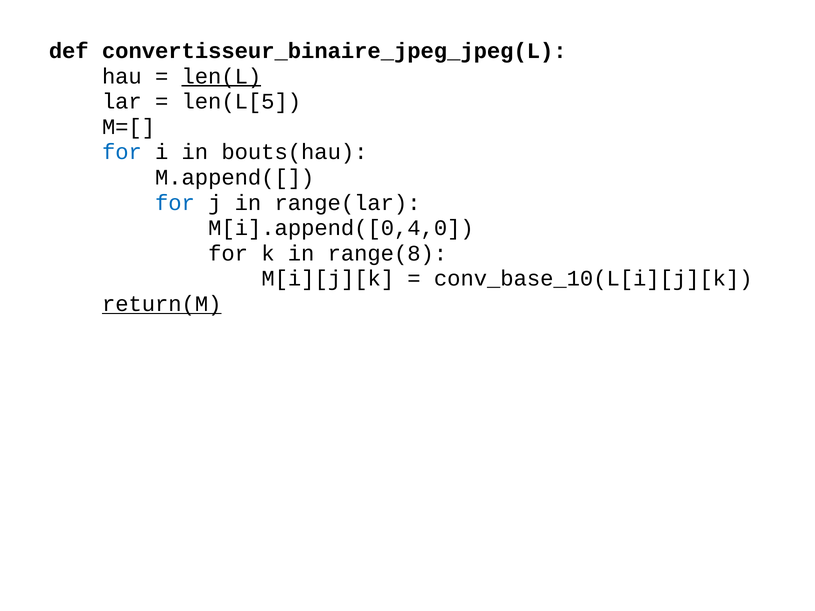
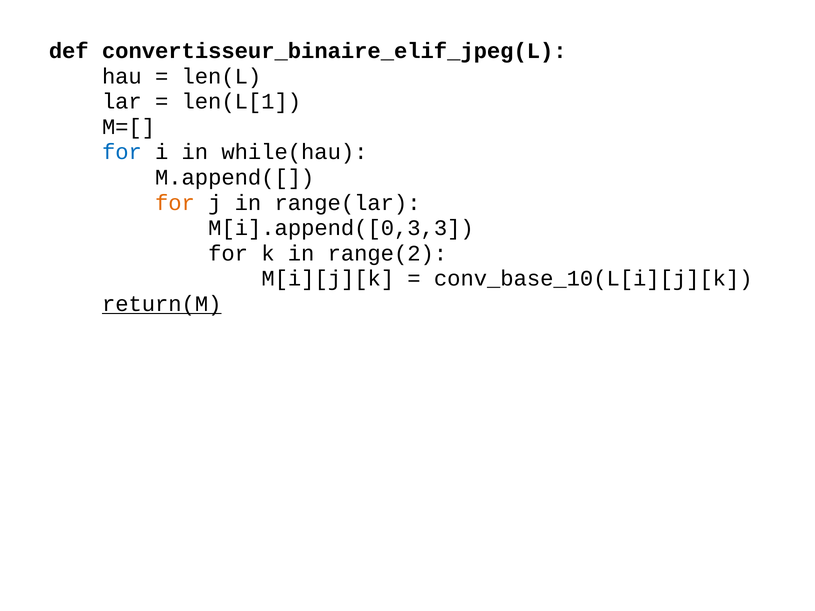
convertisseur_binaire_jpeg_jpeg(L: convertisseur_binaire_jpeg_jpeg(L -> convertisseur_binaire_elif_jpeg(L
len(L underline: present -> none
len(L[5: len(L[5 -> len(L[1
bouts(hau: bouts(hau -> while(hau
for at (175, 203) colour: blue -> orange
M[i].append([0,4,0: M[i].append([0,4,0 -> M[i].append([0,3,3
range(8: range(8 -> range(2
